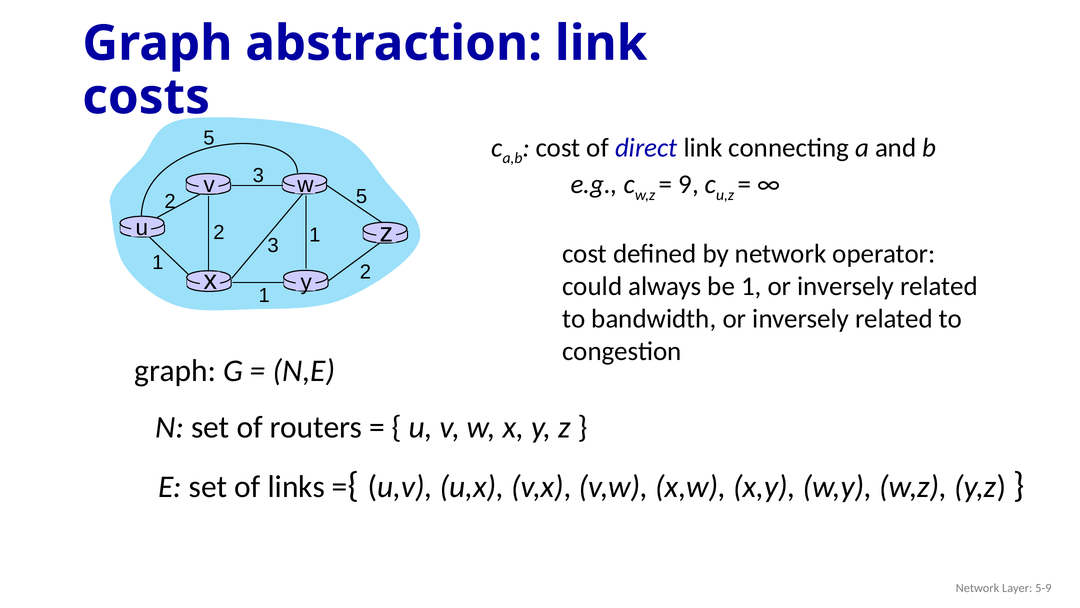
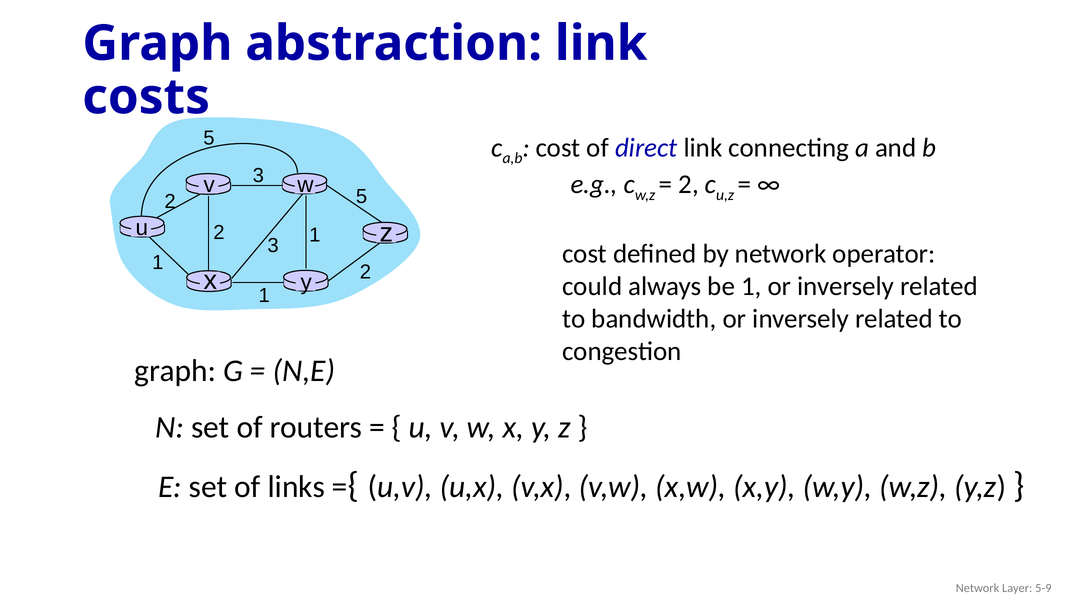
9 at (689, 184): 9 -> 2
